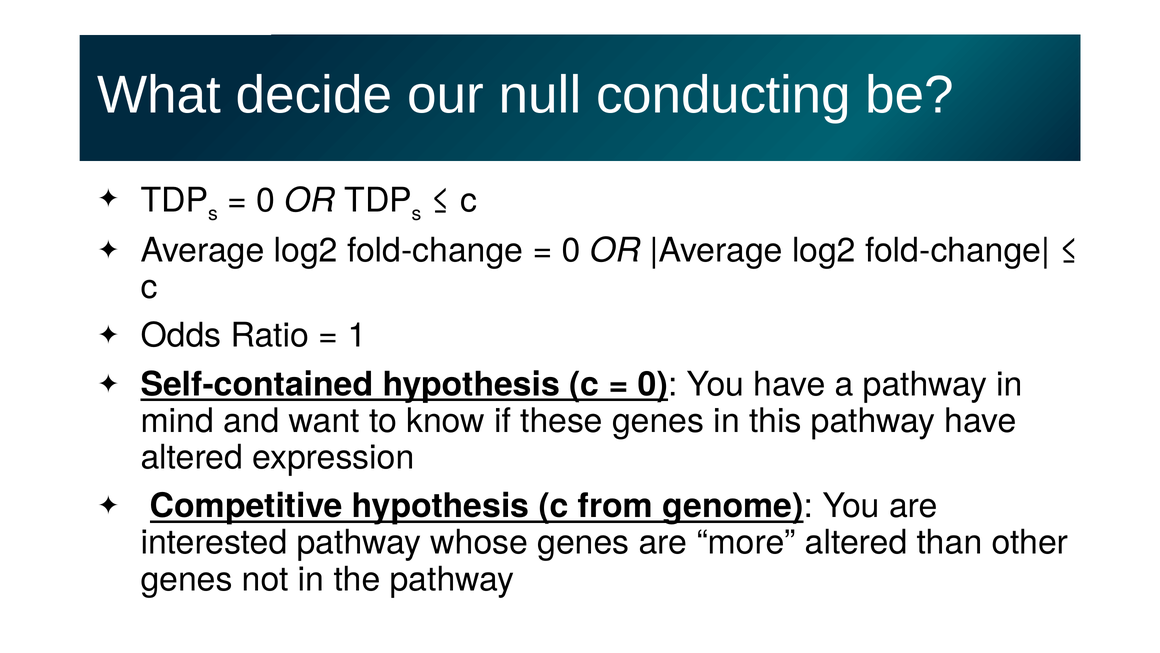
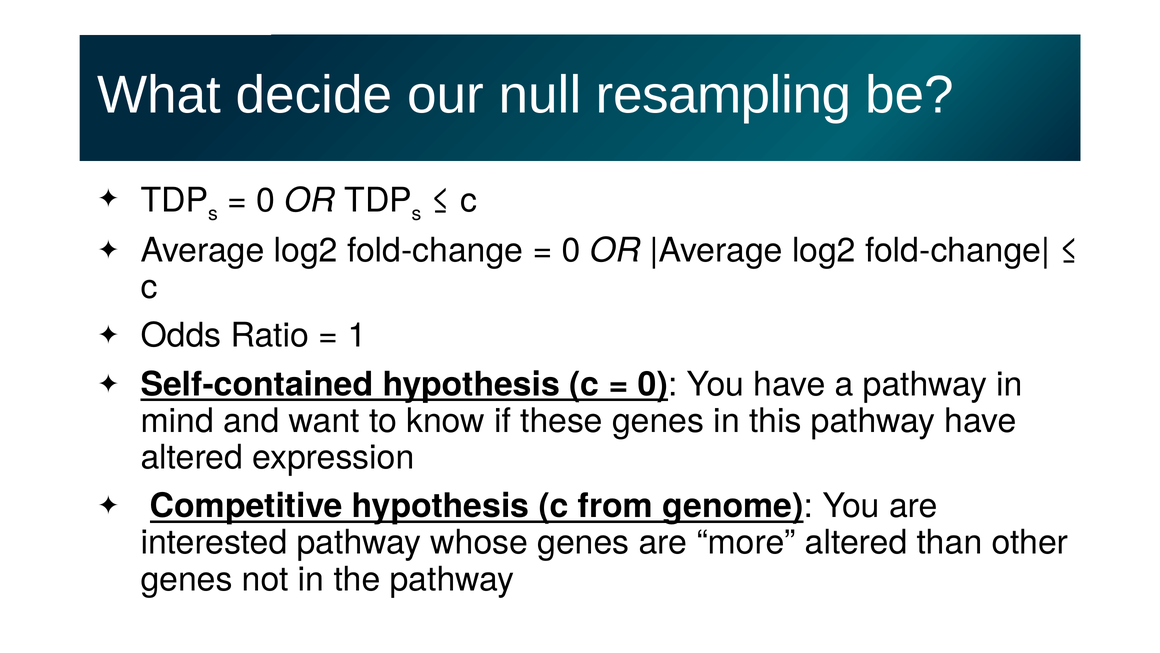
conducting: conducting -> resampling
